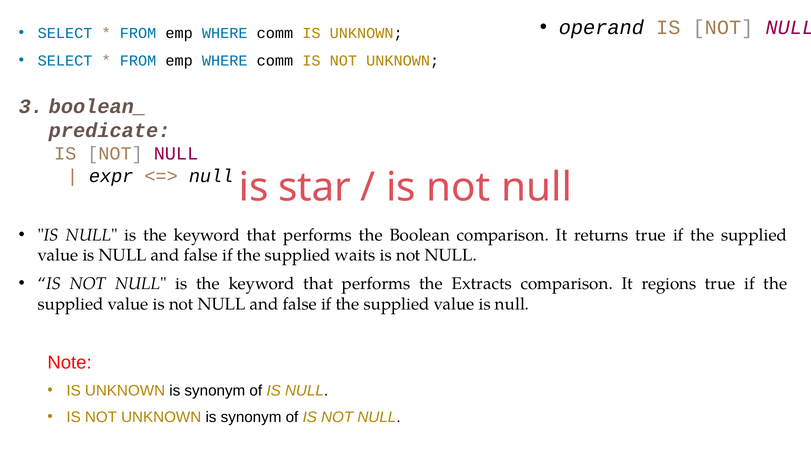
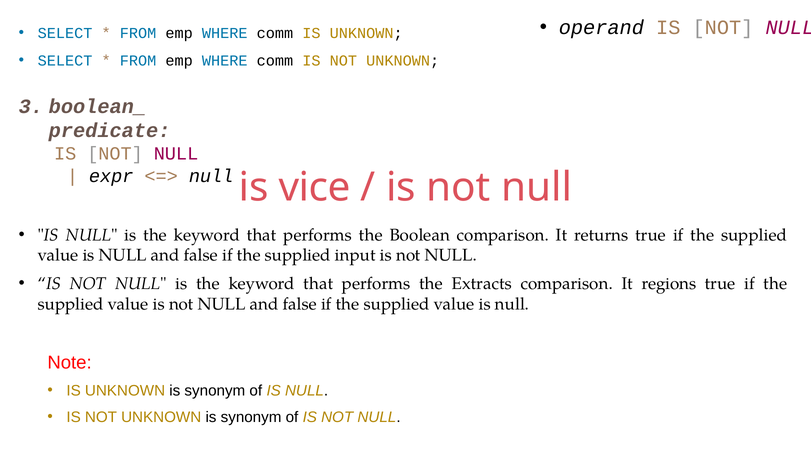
star: star -> vice
waits: waits -> input
